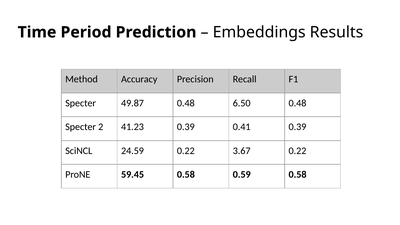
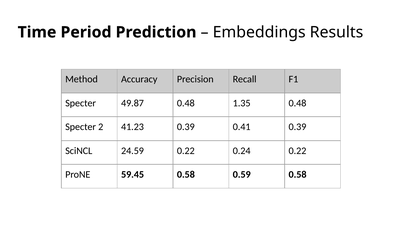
6.50: 6.50 -> 1.35
3.67: 3.67 -> 0.24
